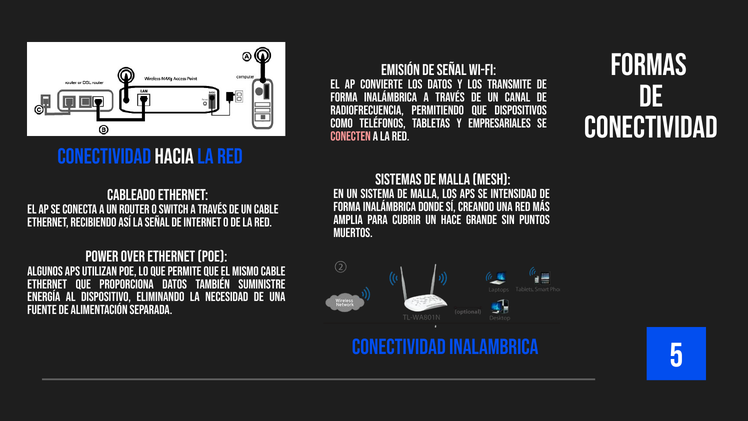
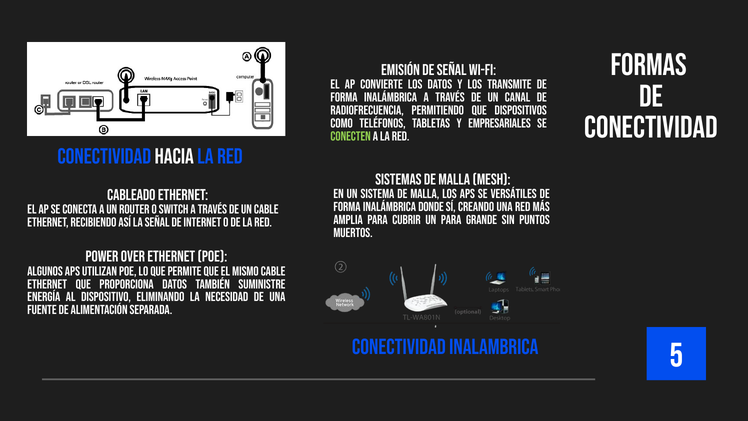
conecten colour: pink -> light green
intensidad: intensidad -> versátiles
un hace: hace -> para
